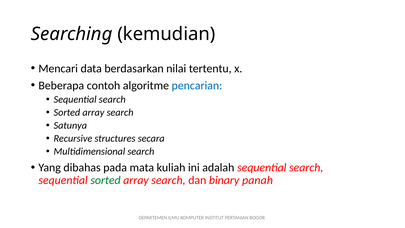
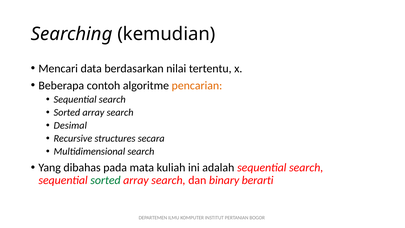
pencarian colour: blue -> orange
Satunya: Satunya -> Desimal
panah: panah -> berarti
